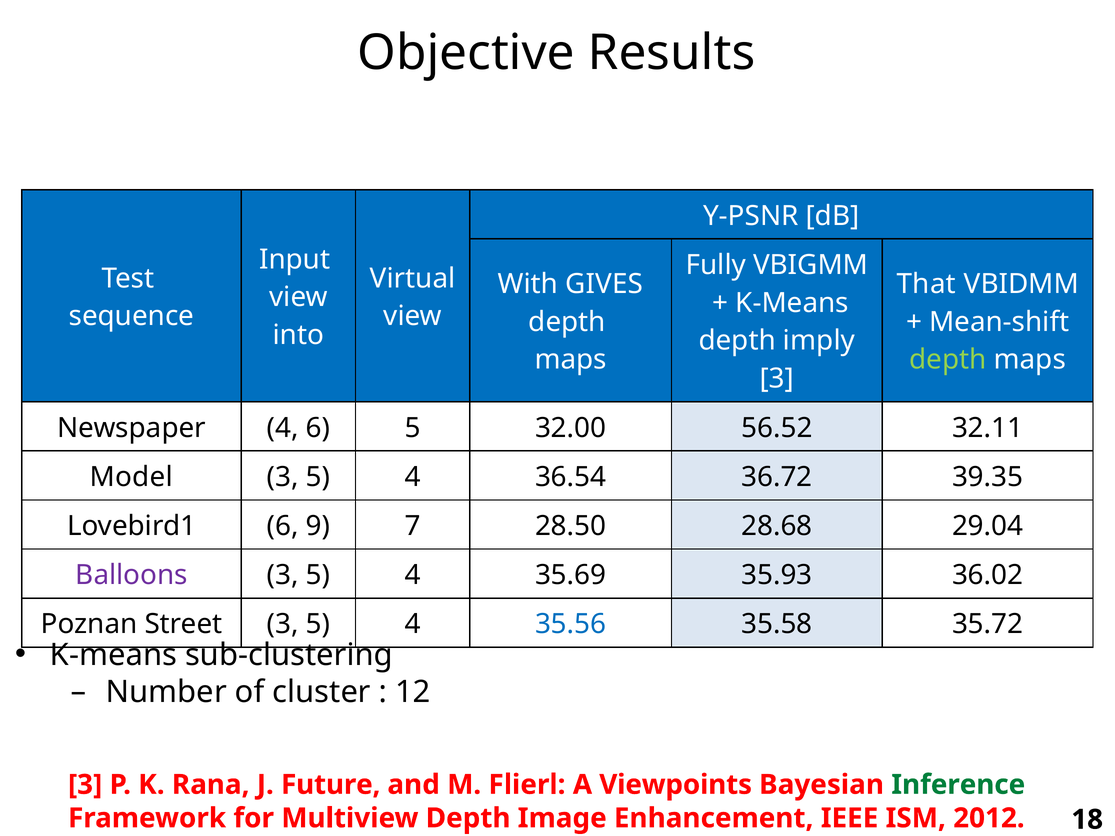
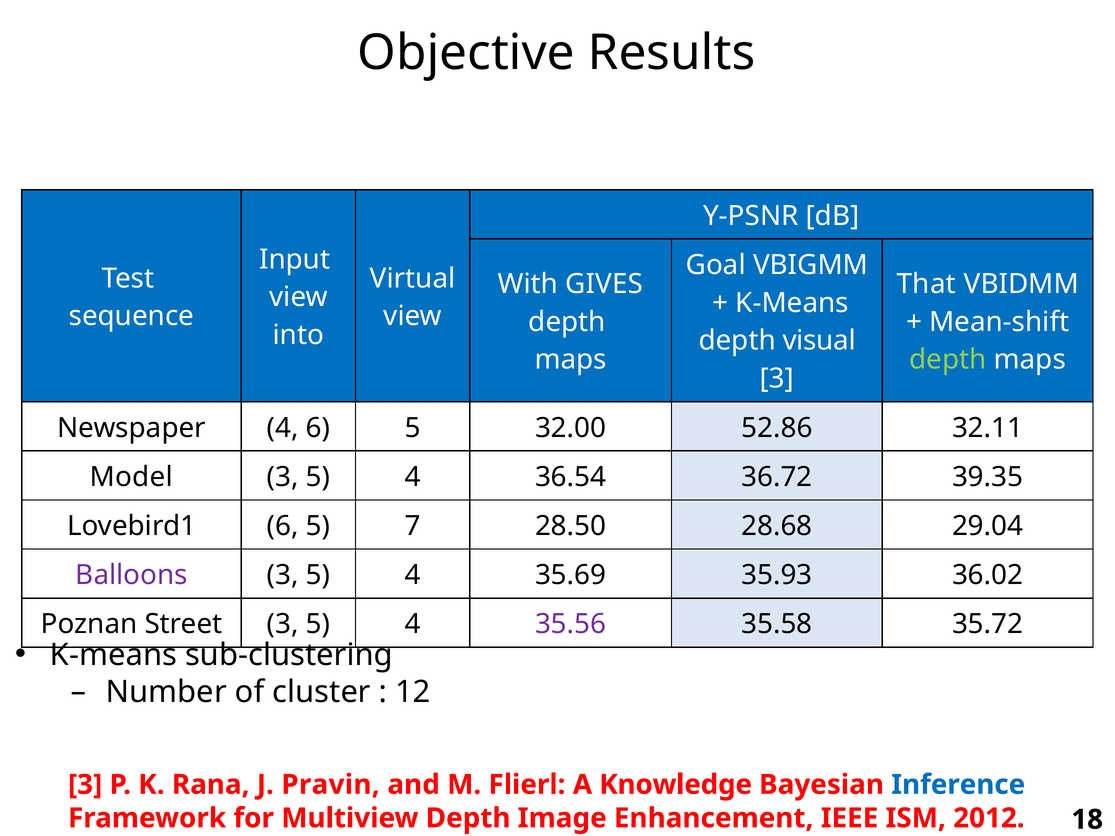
Fully: Fully -> Goal
imply: imply -> visual
56.52: 56.52 -> 52.86
Lovebird1 6 9: 9 -> 5
35.56 colour: blue -> purple
Future: Future -> Pravin
Viewpoints: Viewpoints -> Knowledge
Inference colour: green -> blue
